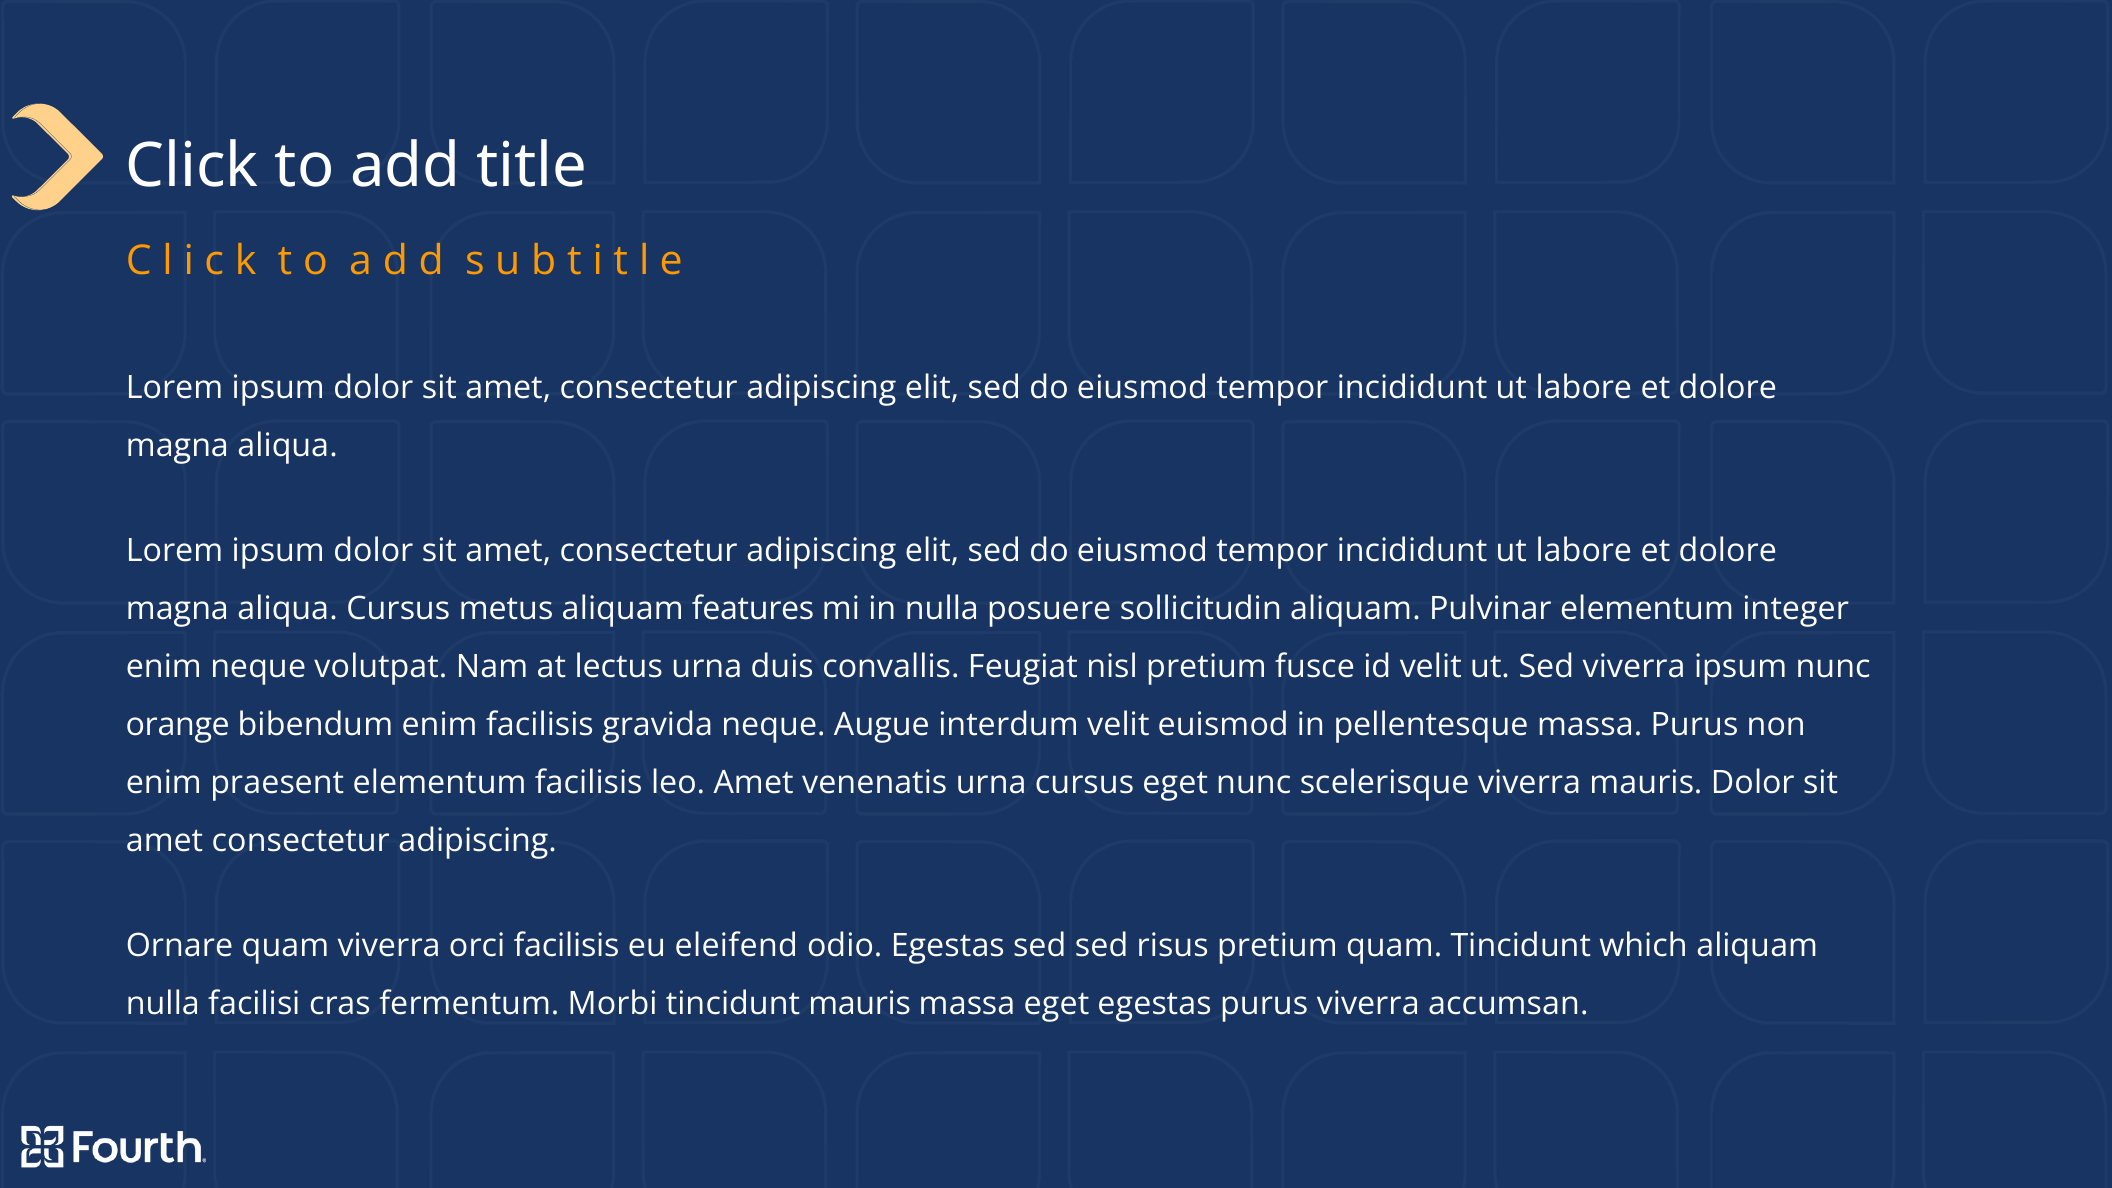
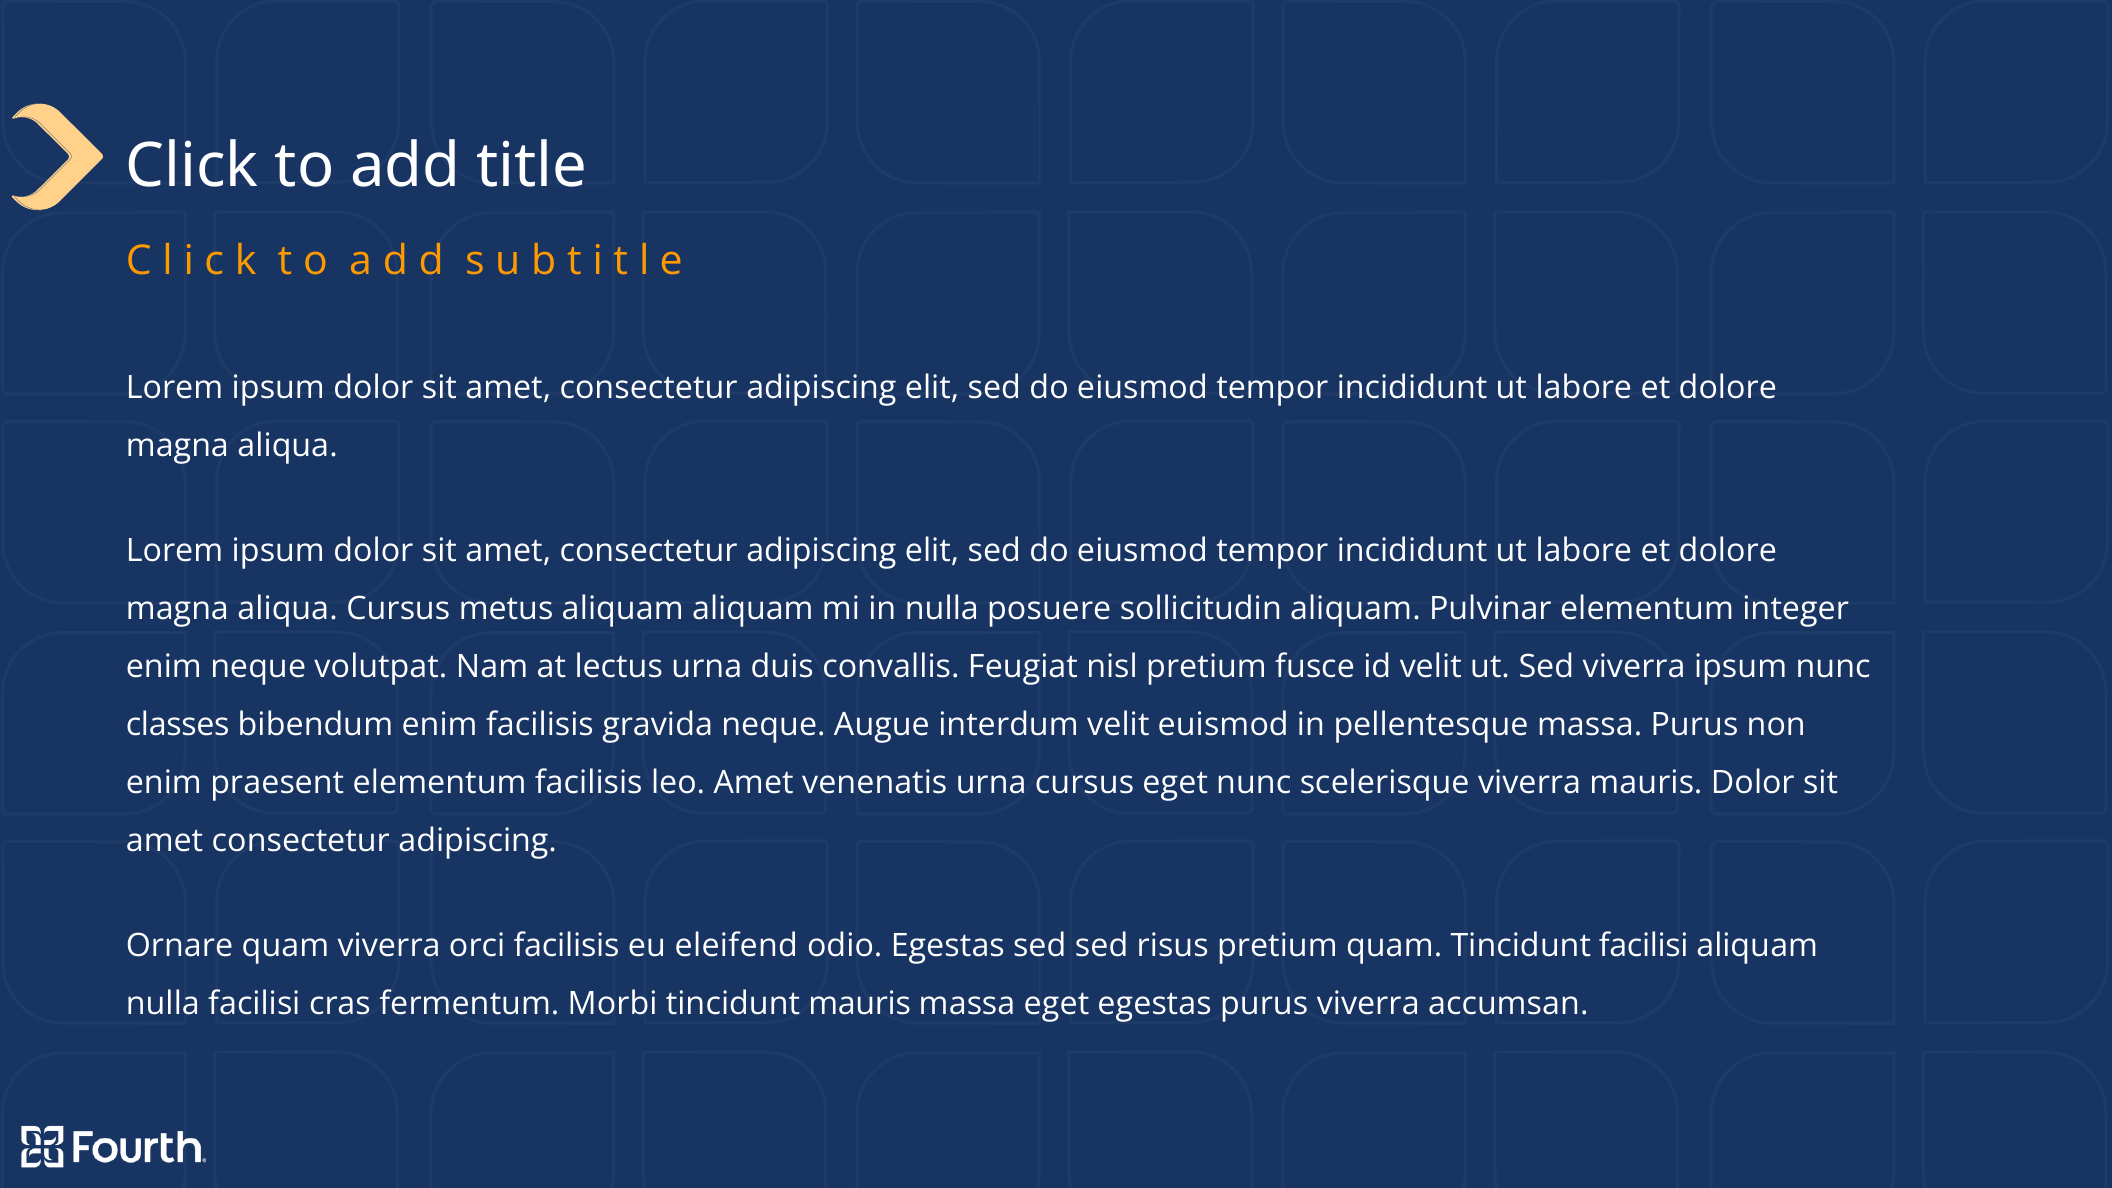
aliquam features: features -> aliquam
orange: orange -> classes
Tincidunt which: which -> facilisi
